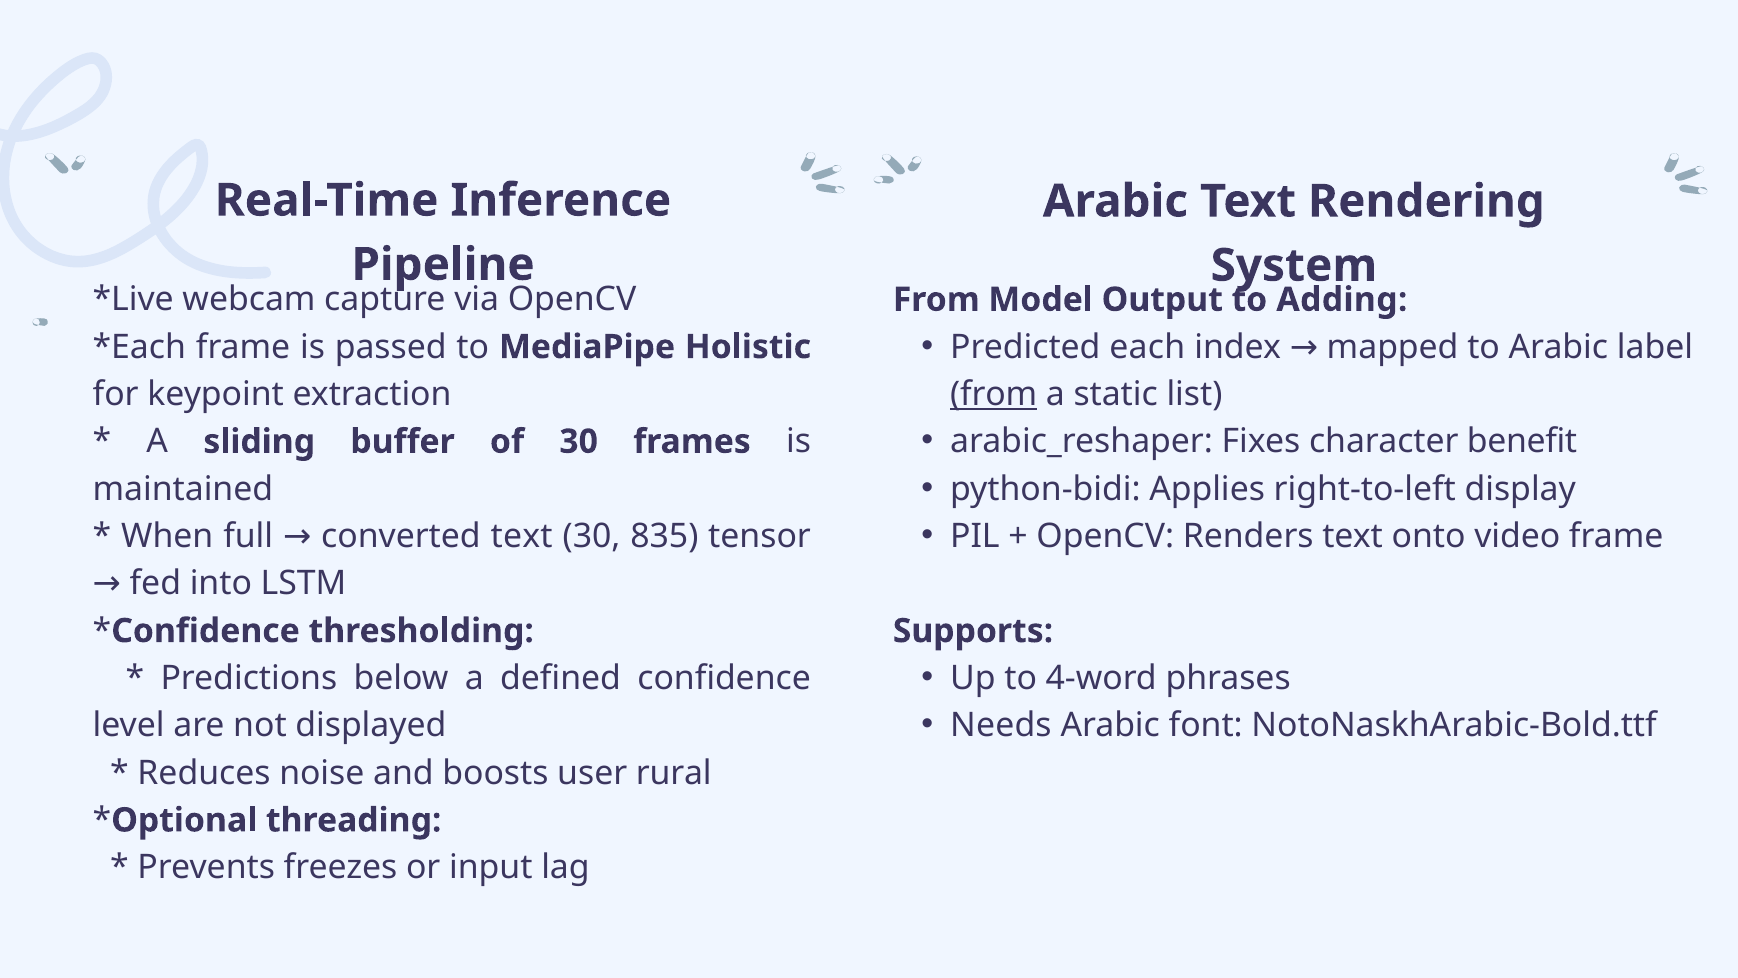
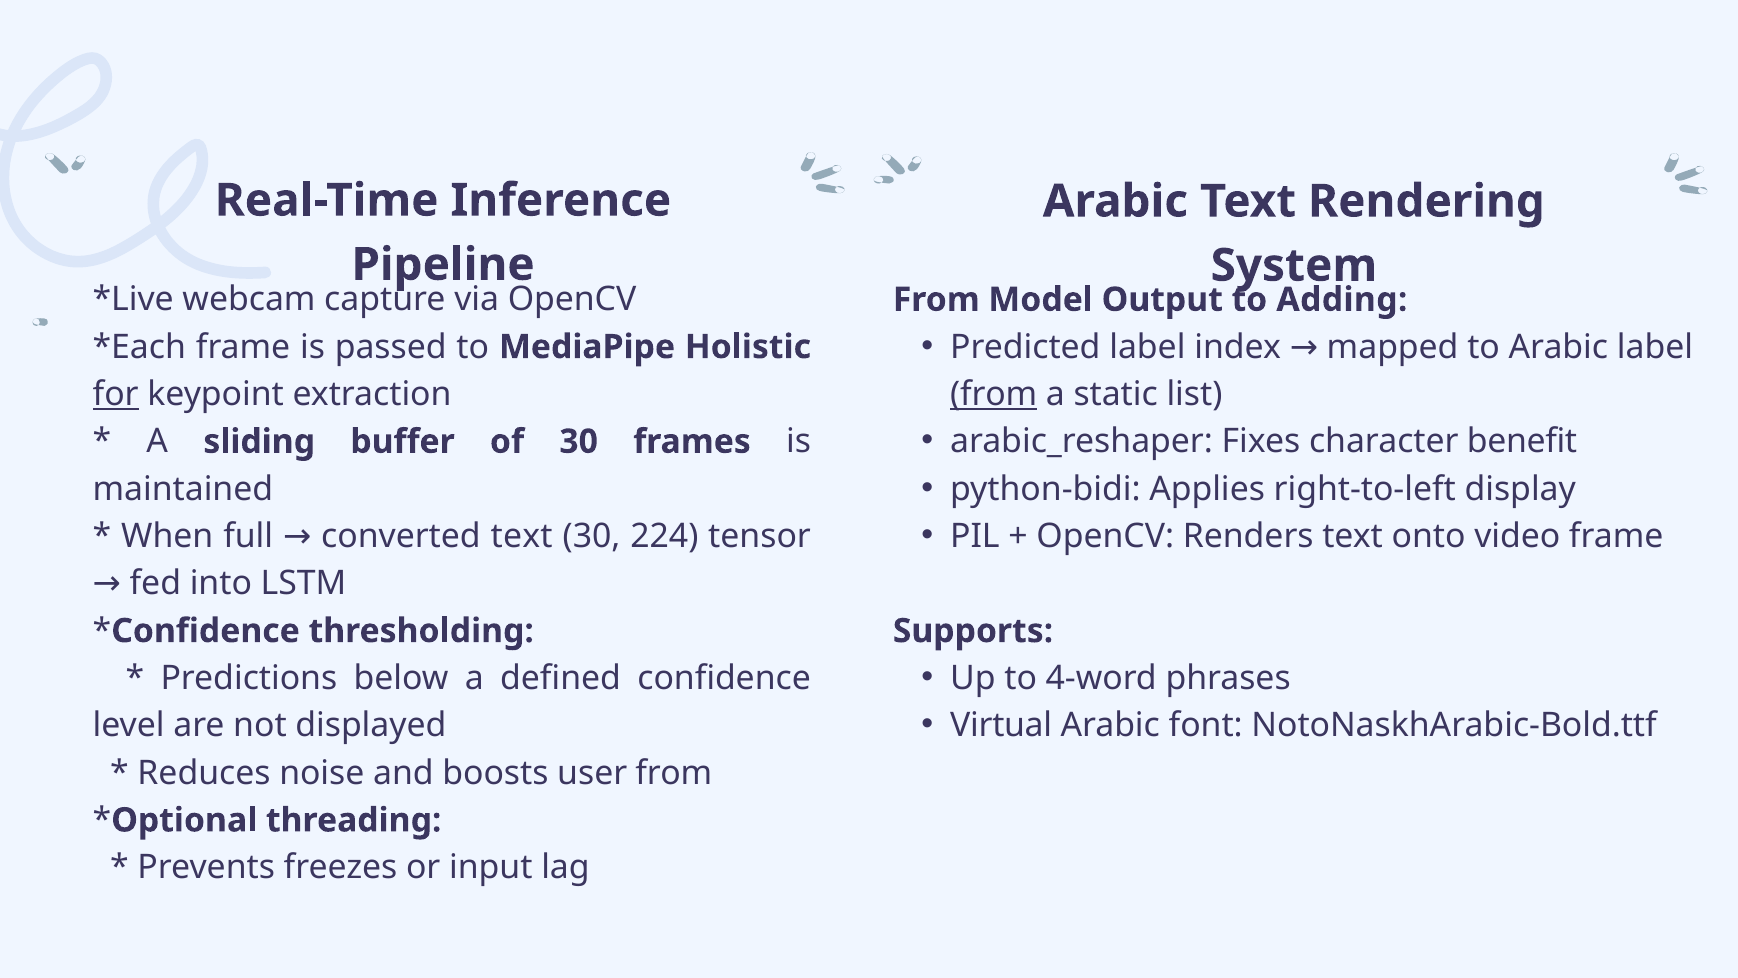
Predicted each: each -> label
for underline: none -> present
835: 835 -> 224
Needs: Needs -> Virtual
user rural: rural -> from
